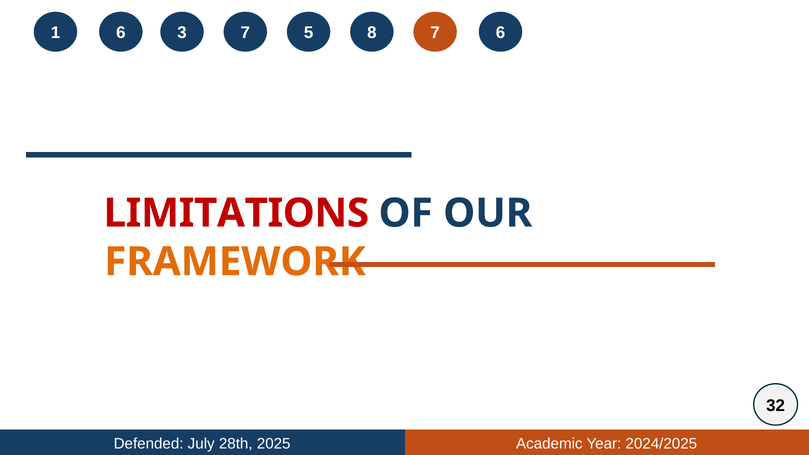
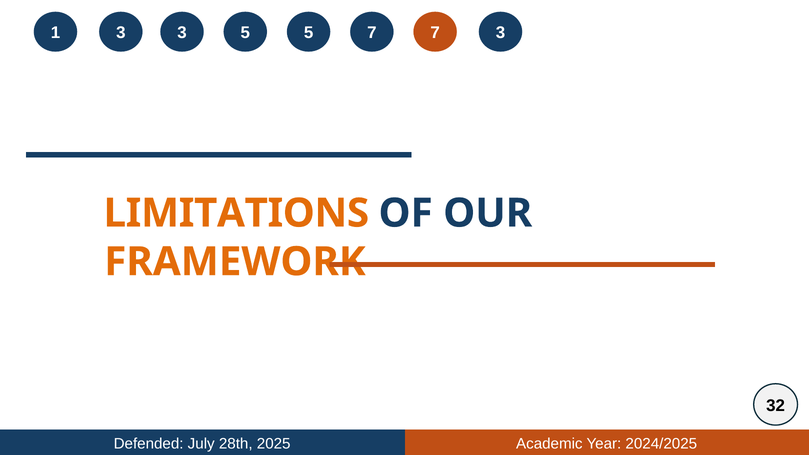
1 6: 6 -> 3
3 7: 7 -> 5
5 8: 8 -> 7
7 6: 6 -> 3
LIMITATIONS colour: red -> orange
